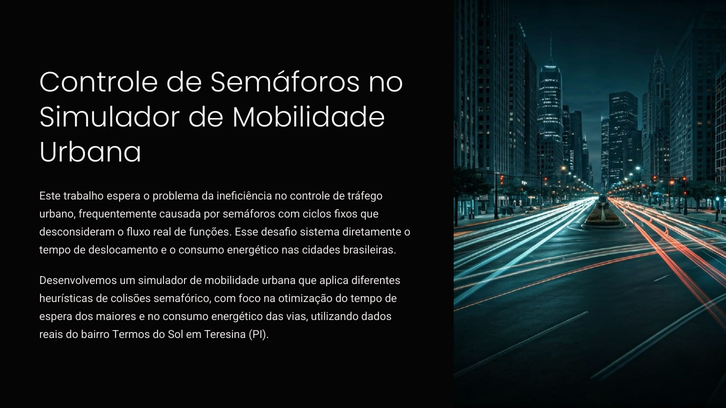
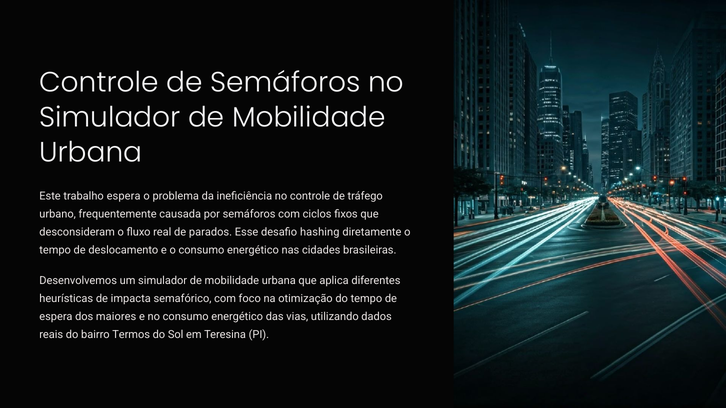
funções: funções -> parados
sistema: sistema -> hashing
colisões: colisões -> impacta
